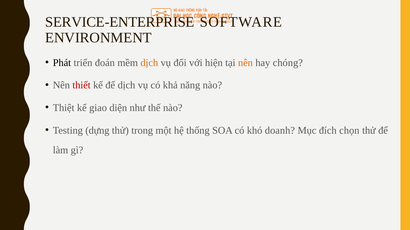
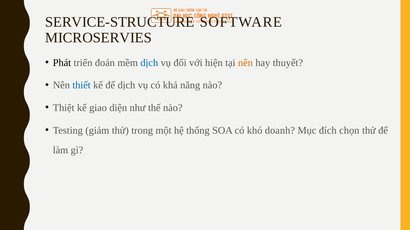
SERVICE-ENTERPRISE: SERVICE-ENTERPRISE -> SERVICE-STRUCTURE
ENVIRONMENT: ENVIRONMENT -> MICROSERVIES
dịch at (149, 63) colour: orange -> blue
chóng: chóng -> thuyết
thiết colour: red -> blue
dựng: dựng -> giảm
